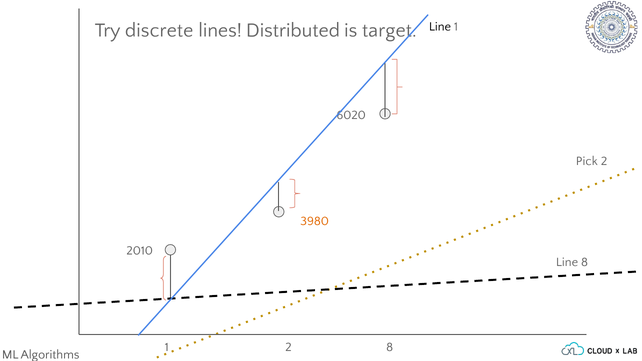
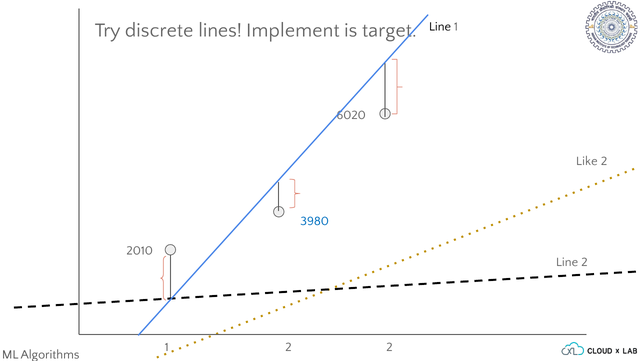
Distributed: Distributed -> Implement
Pick: Pick -> Like
3980 colour: orange -> blue
Line 8: 8 -> 2
2 8: 8 -> 2
